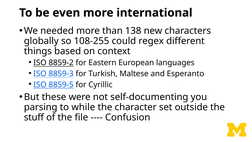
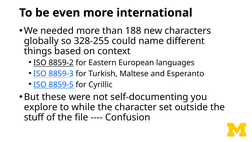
138: 138 -> 188
108-255: 108-255 -> 328-255
regex: regex -> name
parsing: parsing -> explore
